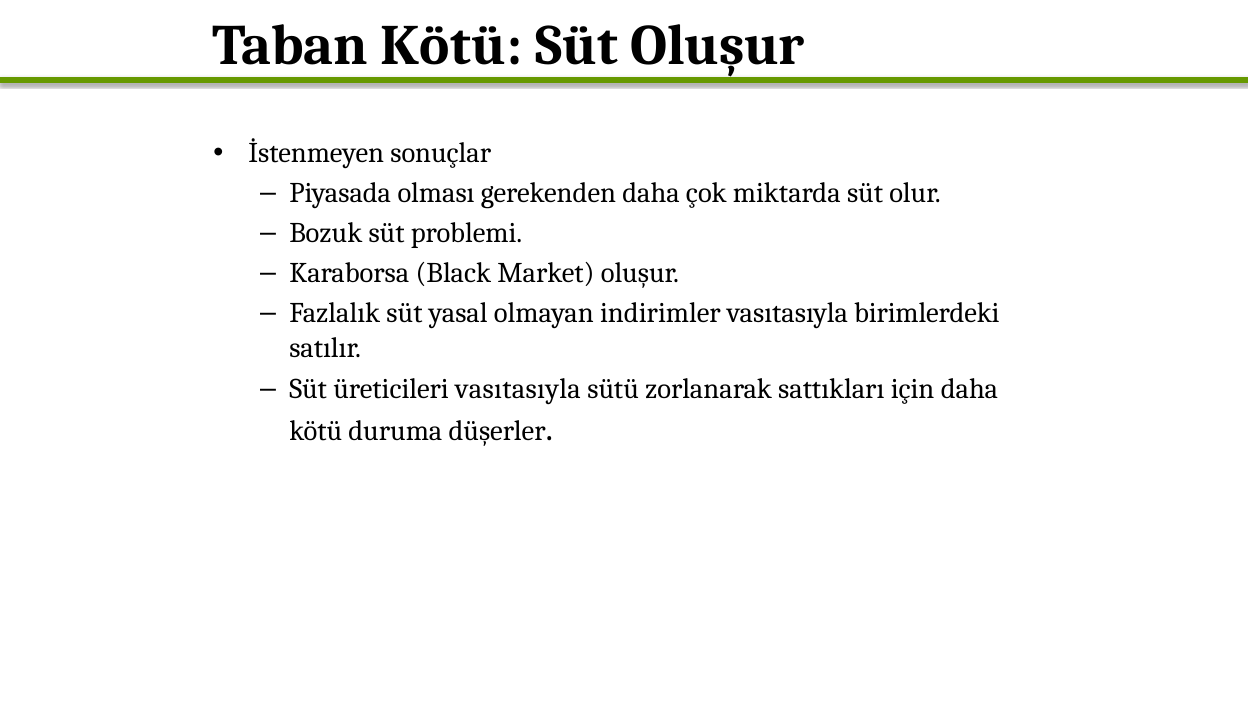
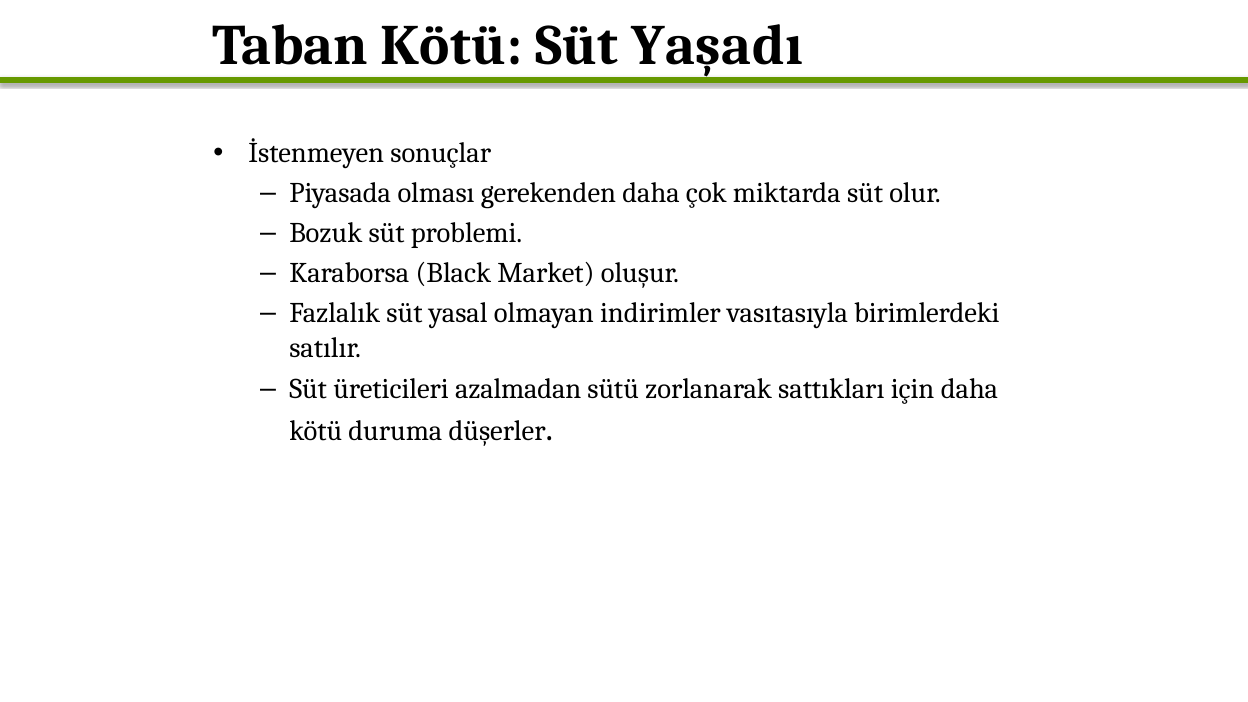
Süt Oluşur: Oluşur -> Yaşadı
üreticileri vasıtasıyla: vasıtasıyla -> azalmadan
